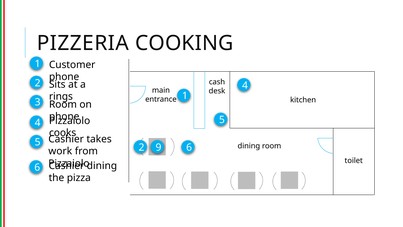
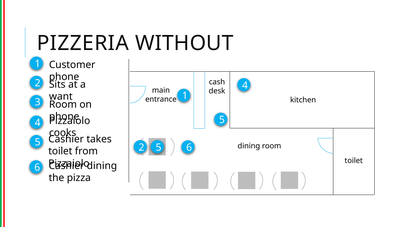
COOKING: COOKING -> WITHOUT
rings: rings -> want
2 9: 9 -> 5
work at (60, 151): work -> toilet
